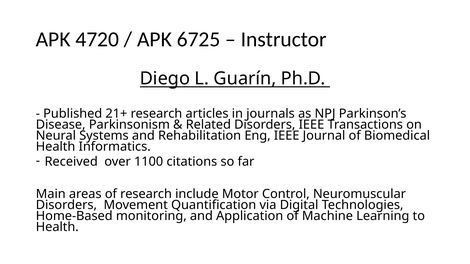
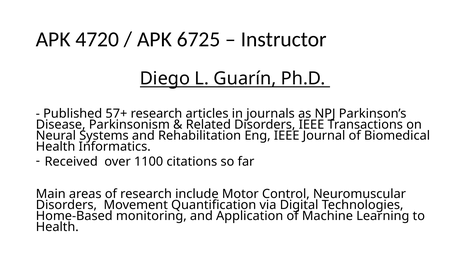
21+: 21+ -> 57+
